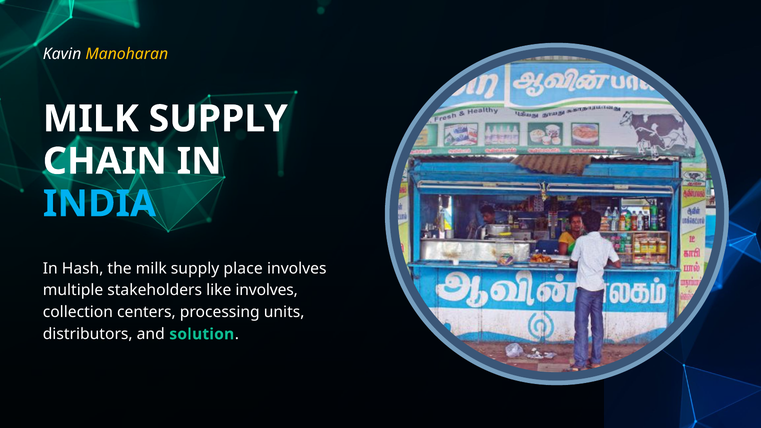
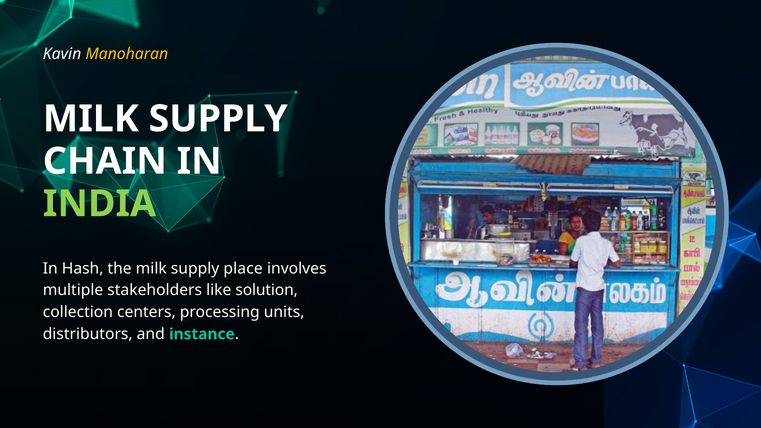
INDIA colour: light blue -> light green
like involves: involves -> solution
solution: solution -> instance
